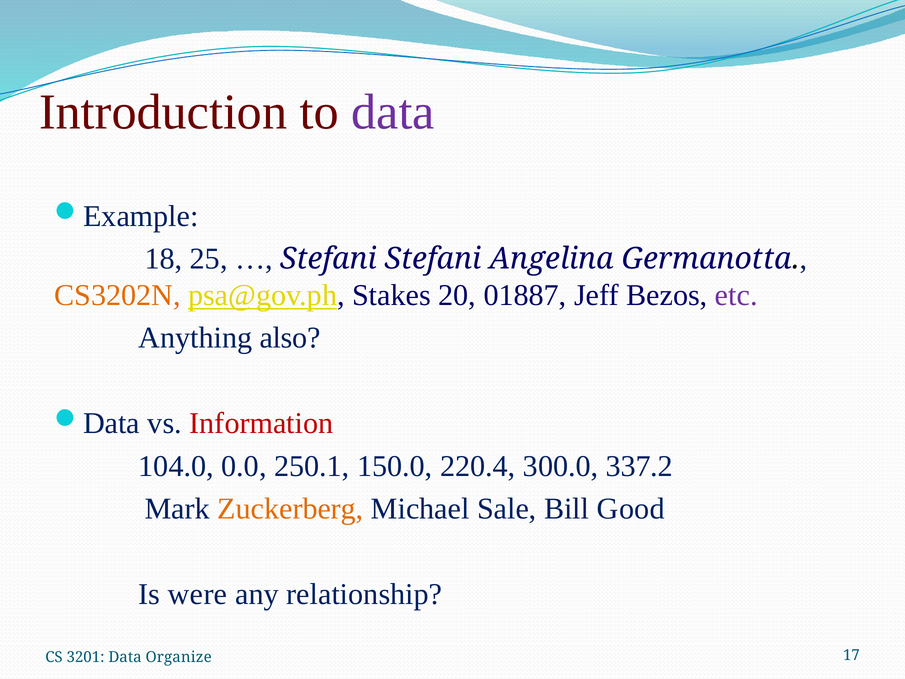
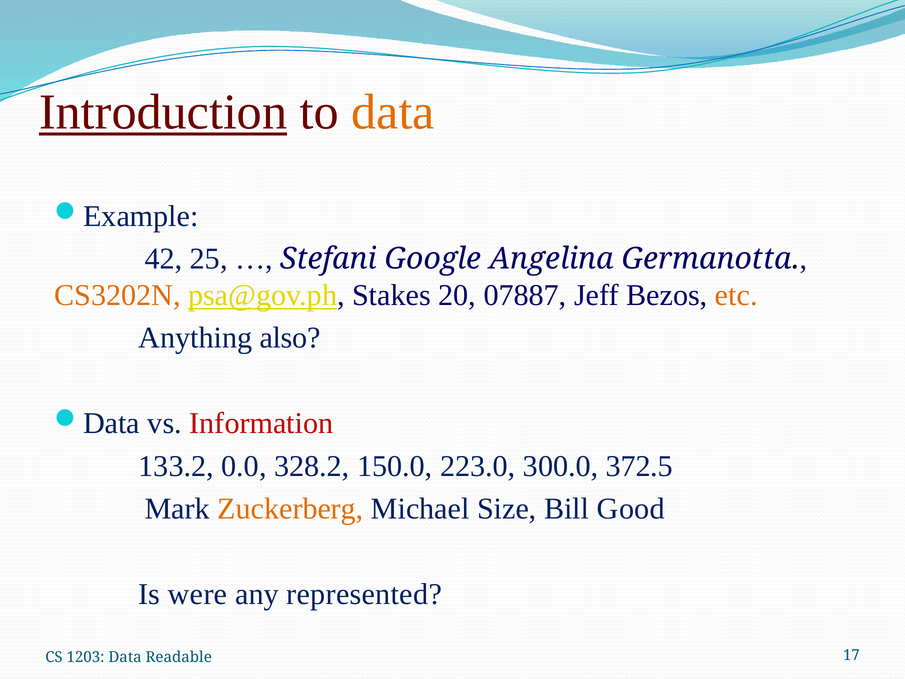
Introduction underline: none -> present
data at (393, 112) colour: purple -> orange
18: 18 -> 42
Stefani Stefani: Stefani -> Google
01887: 01887 -> 07887
etc colour: purple -> orange
104.0: 104.0 -> 133.2
250.1: 250.1 -> 328.2
220.4: 220.4 -> 223.0
337.2: 337.2 -> 372.5
Sale: Sale -> Size
relationship: relationship -> represented
3201: 3201 -> 1203
Organize: Organize -> Readable
